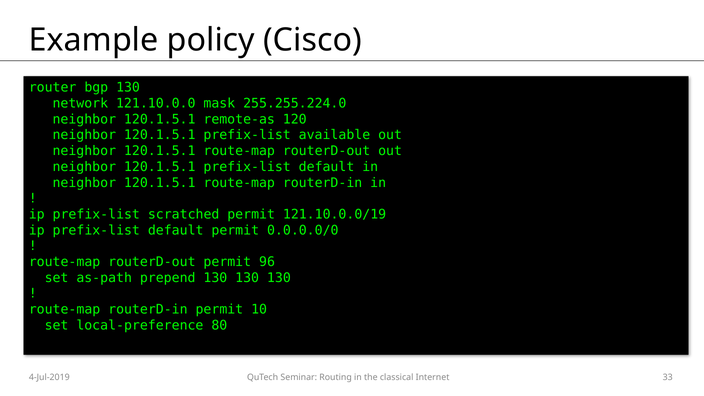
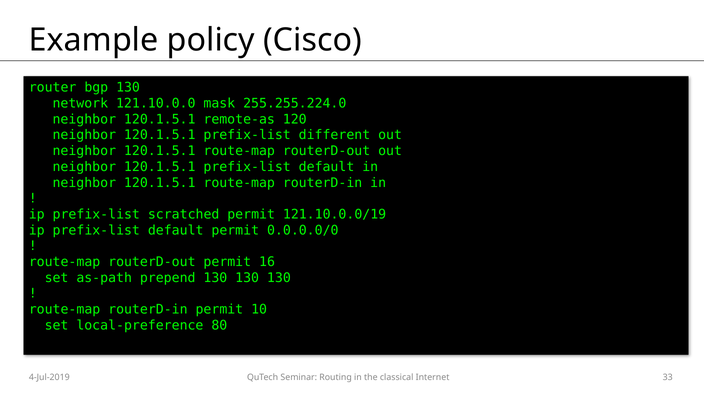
available: available -> different
96: 96 -> 16
